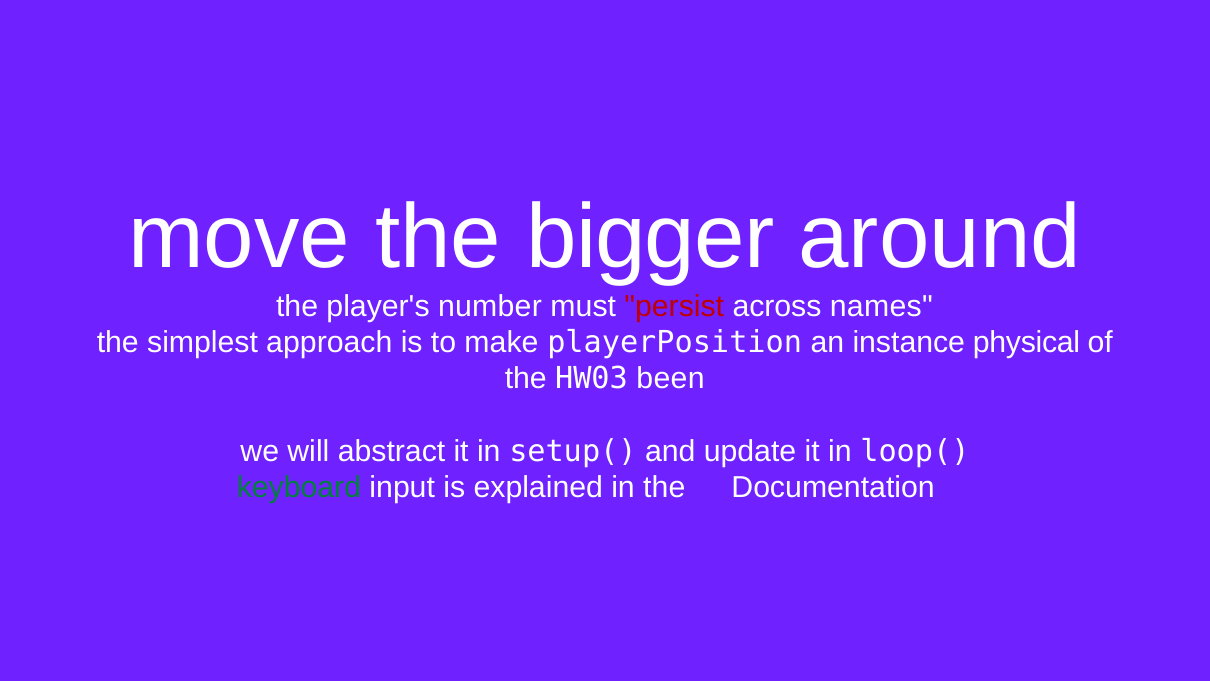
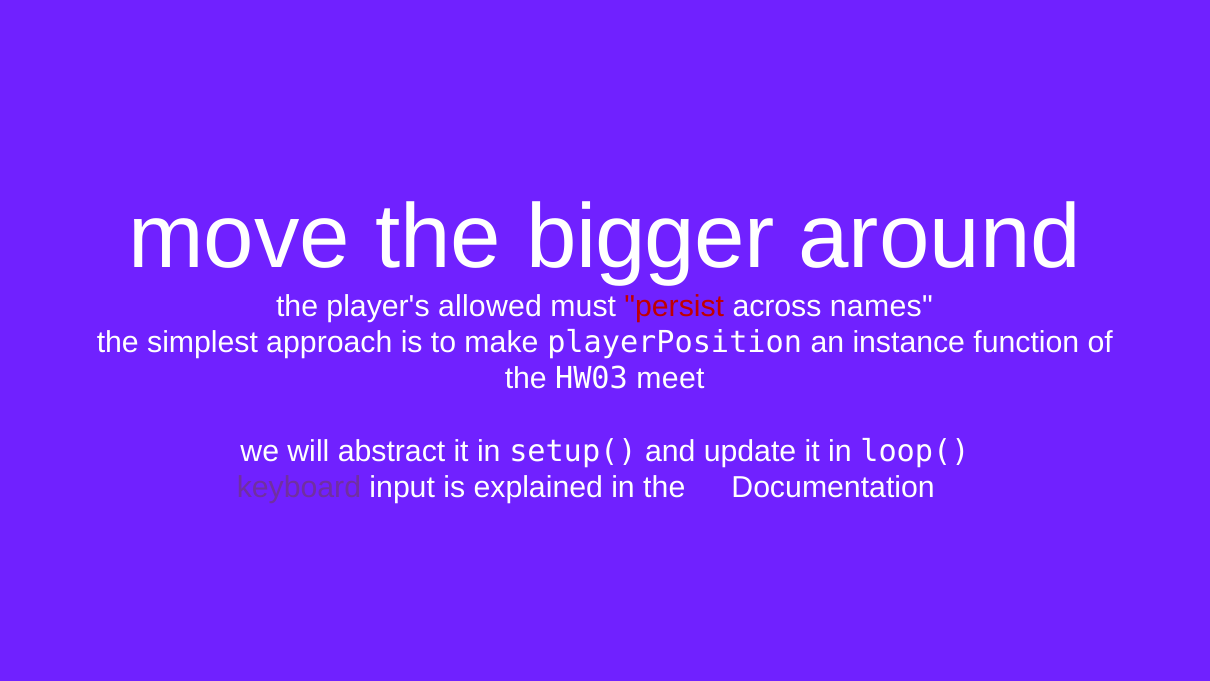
number: number -> allowed
physical: physical -> function
been: been -> meet
keyboard colour: green -> purple
